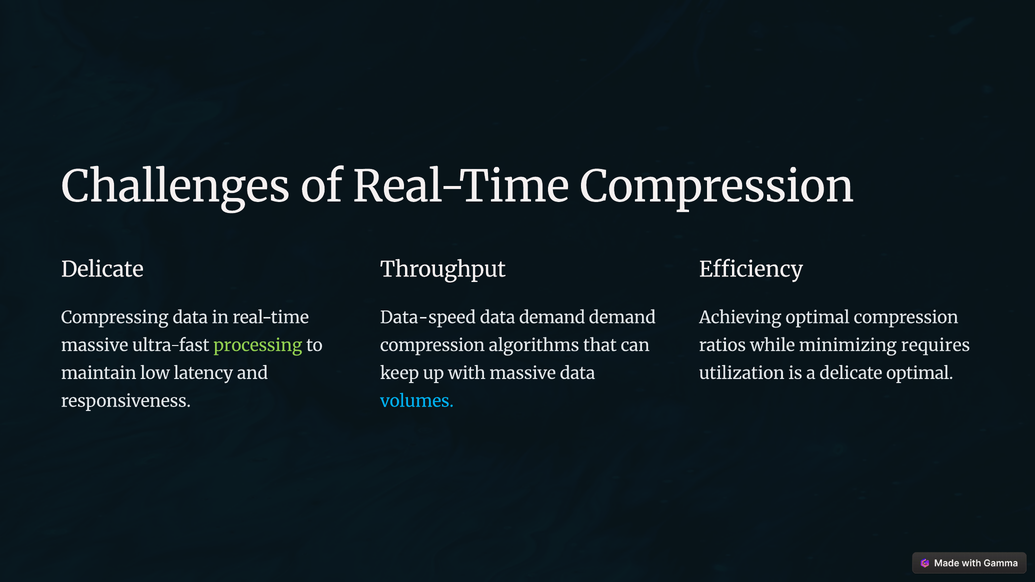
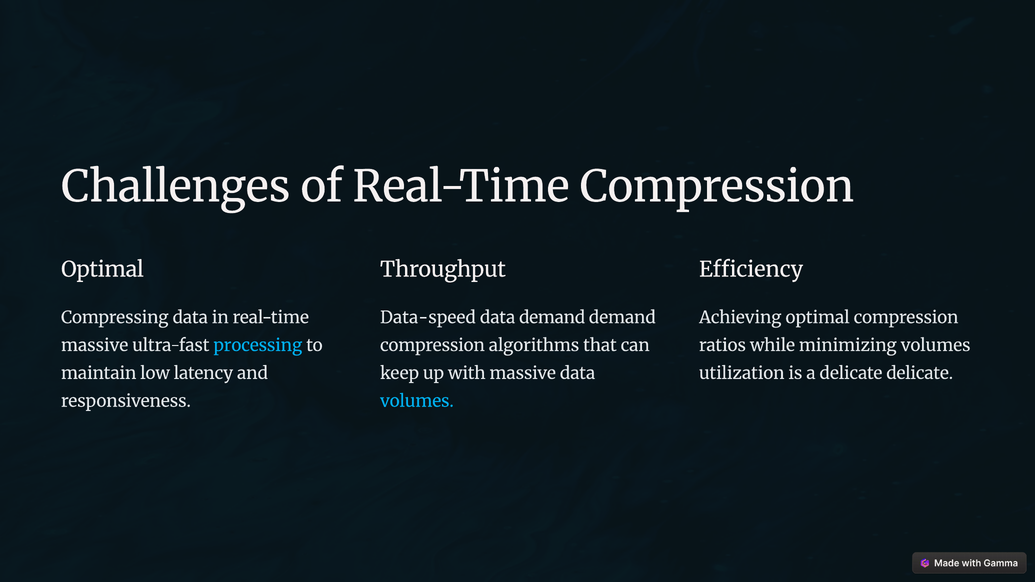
Delicate at (102, 270): Delicate -> Optimal
processing colour: light green -> light blue
minimizing requires: requires -> volumes
delicate optimal: optimal -> delicate
